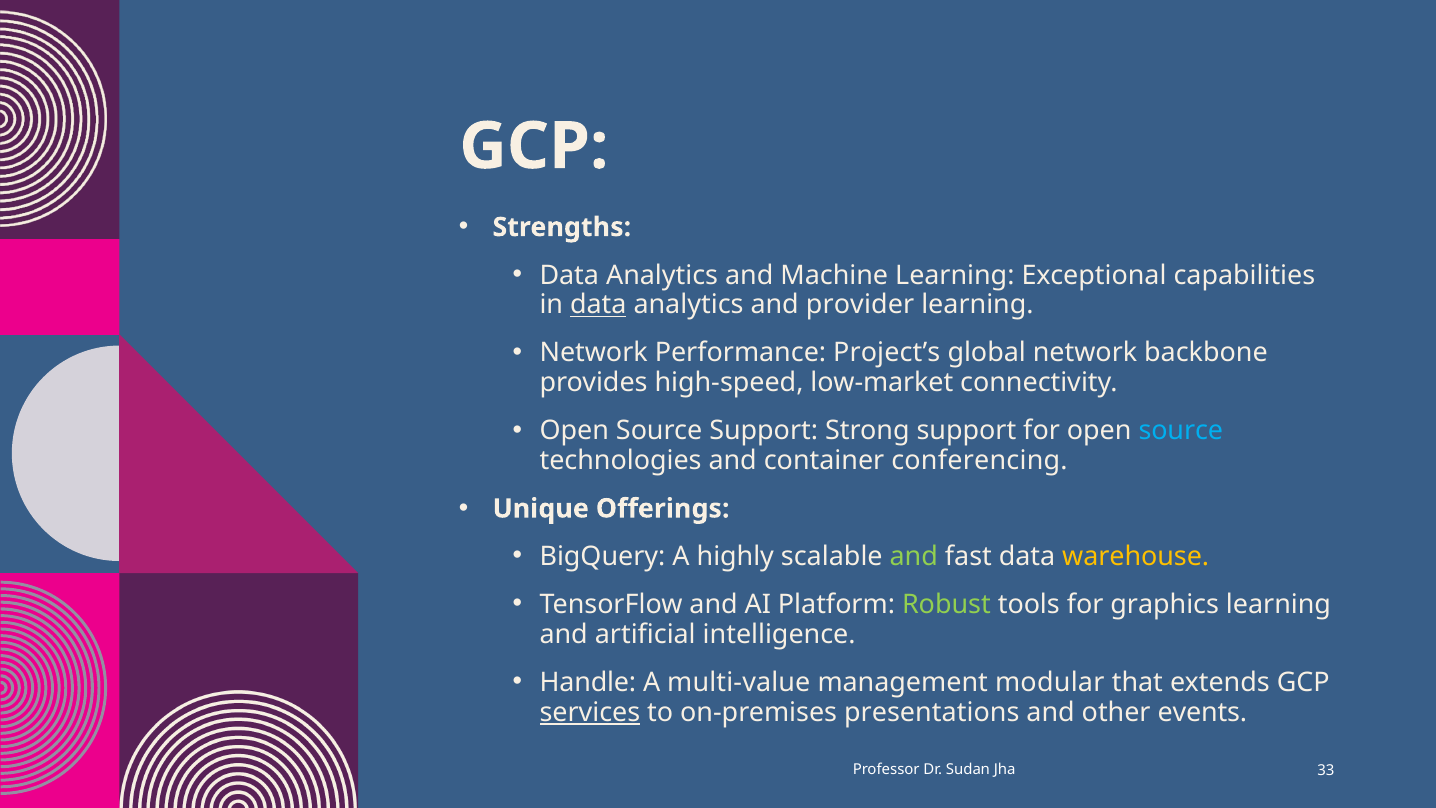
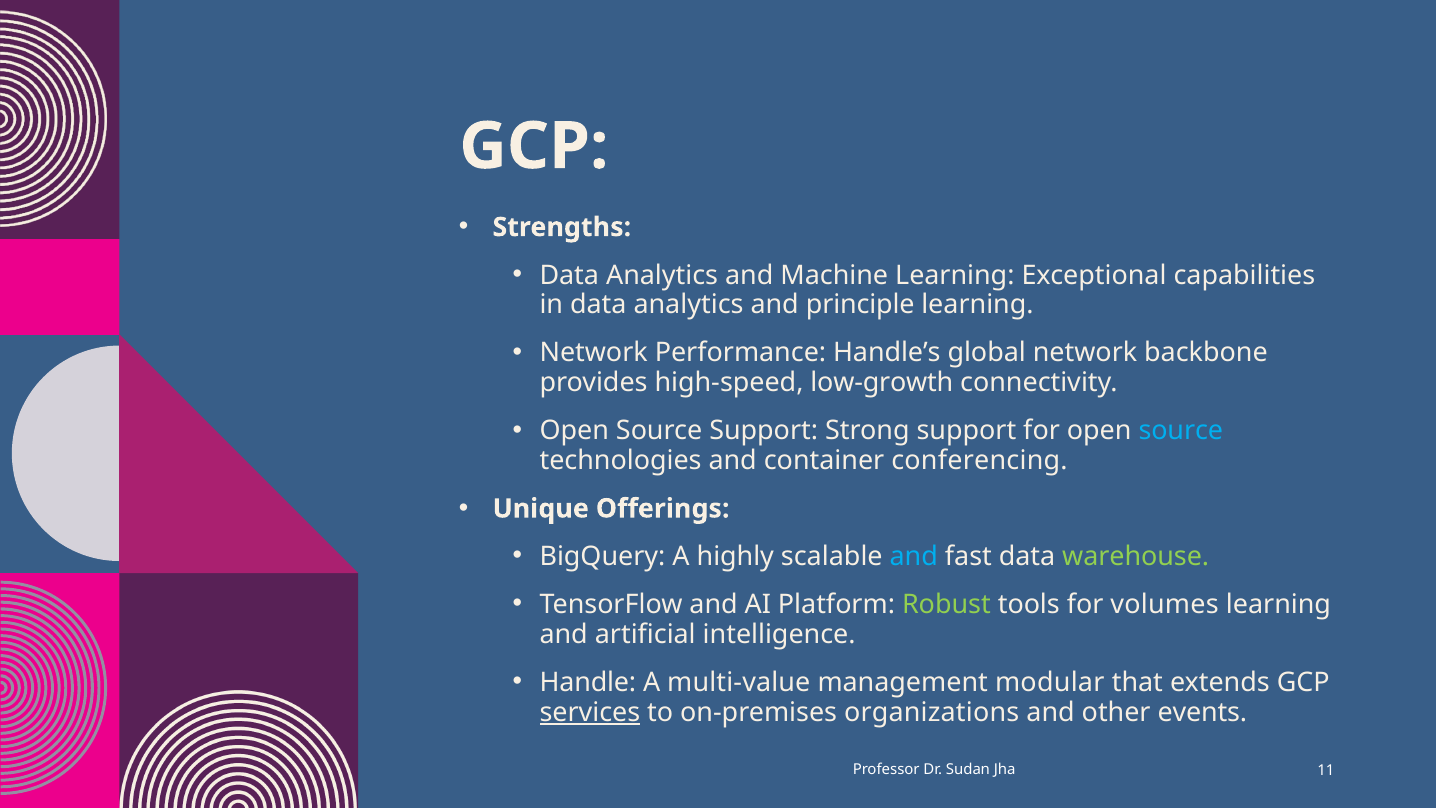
data at (598, 305) underline: present -> none
provider: provider -> principle
Project’s: Project’s -> Handle’s
low-market: low-market -> low-growth
and at (914, 556) colour: light green -> light blue
warehouse colour: yellow -> light green
graphics: graphics -> volumes
presentations: presentations -> organizations
33: 33 -> 11
